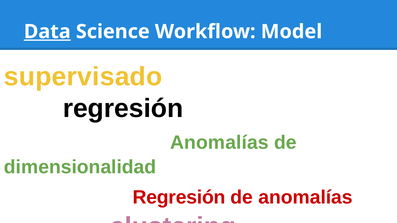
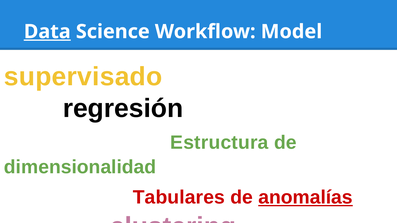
Anomalías at (219, 143): Anomalías -> Estructura
Regresión at (179, 198): Regresión -> Tabulares
anomalías at (306, 198) underline: none -> present
